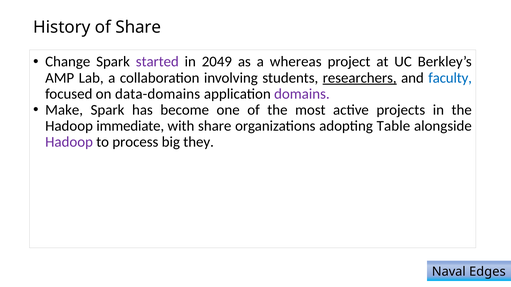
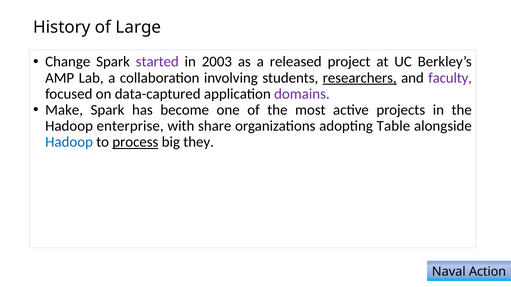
of Share: Share -> Large
2049: 2049 -> 2003
whereas: whereas -> released
faculty colour: blue -> purple
data-domains: data-domains -> data-captured
immediate: immediate -> enterprise
Hadoop at (69, 142) colour: purple -> blue
process underline: none -> present
Edges: Edges -> Action
